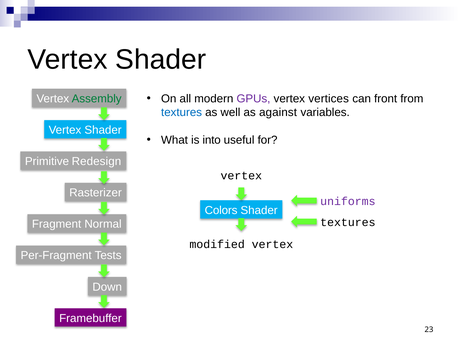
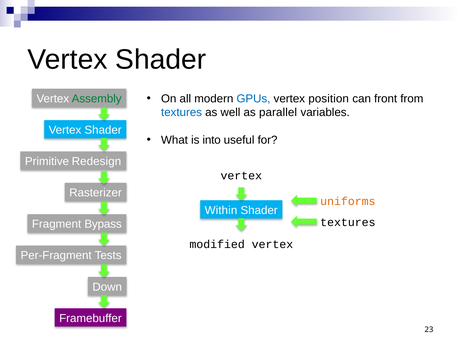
GPUs colour: purple -> blue
vertices: vertices -> position
against: against -> parallel
uniforms colour: purple -> orange
Colors: Colors -> Within
Normal: Normal -> Bypass
